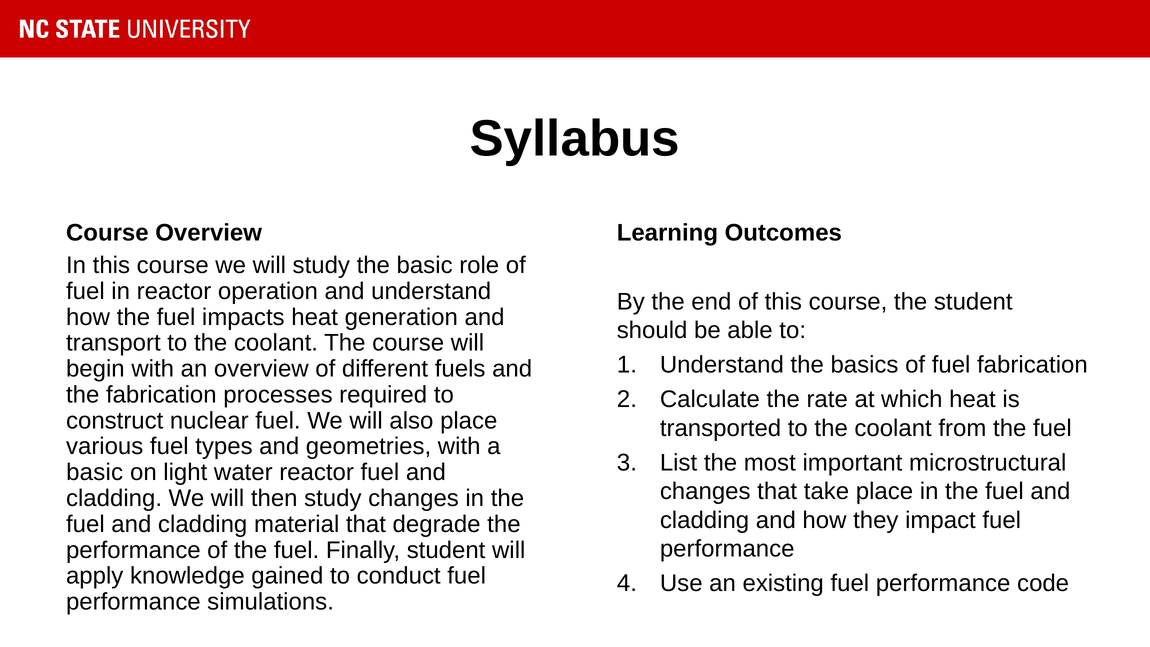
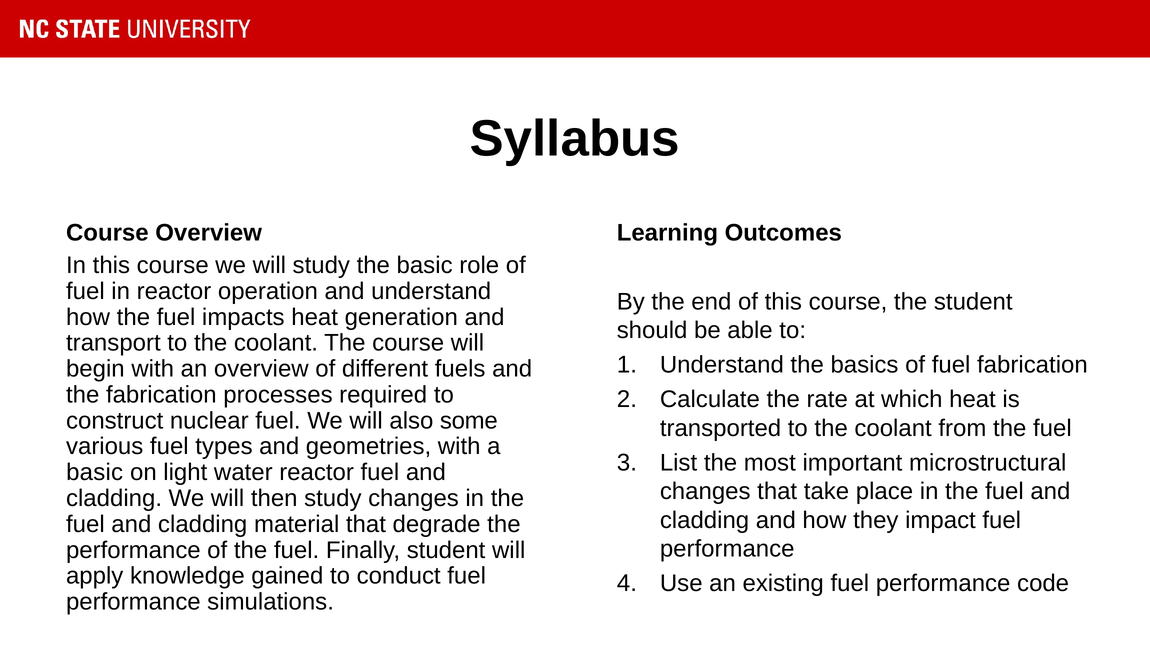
also place: place -> some
